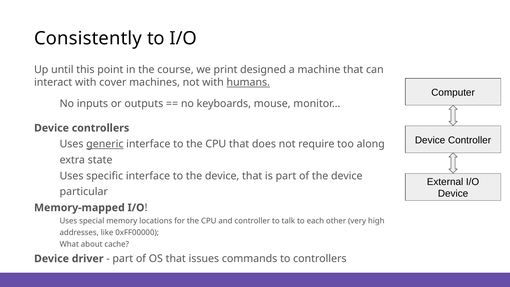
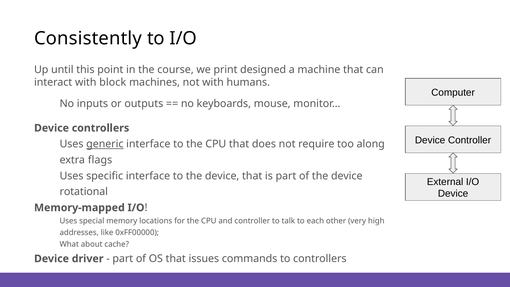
cover: cover -> block
humans underline: present -> none
state: state -> flags
particular: particular -> rotational
